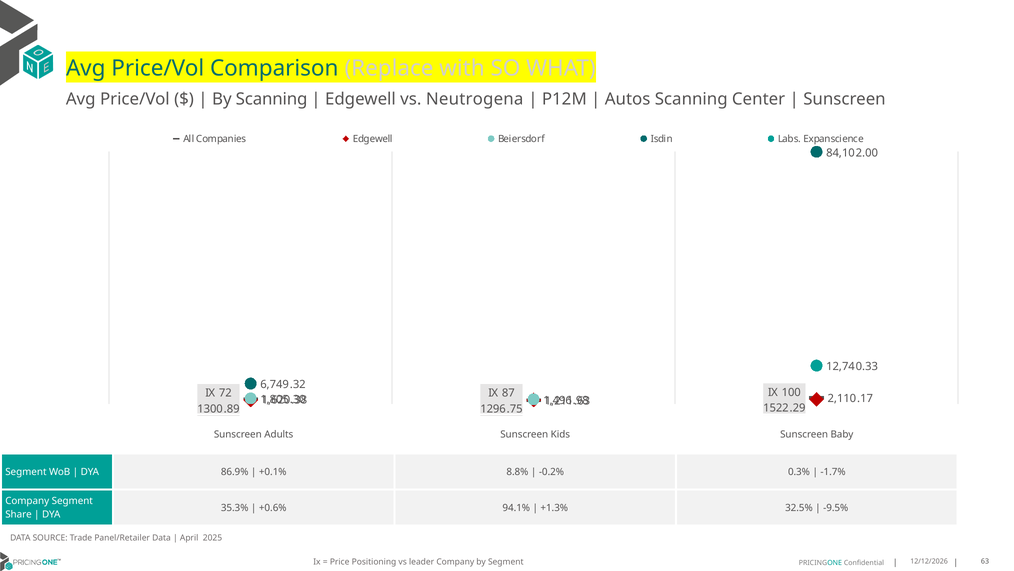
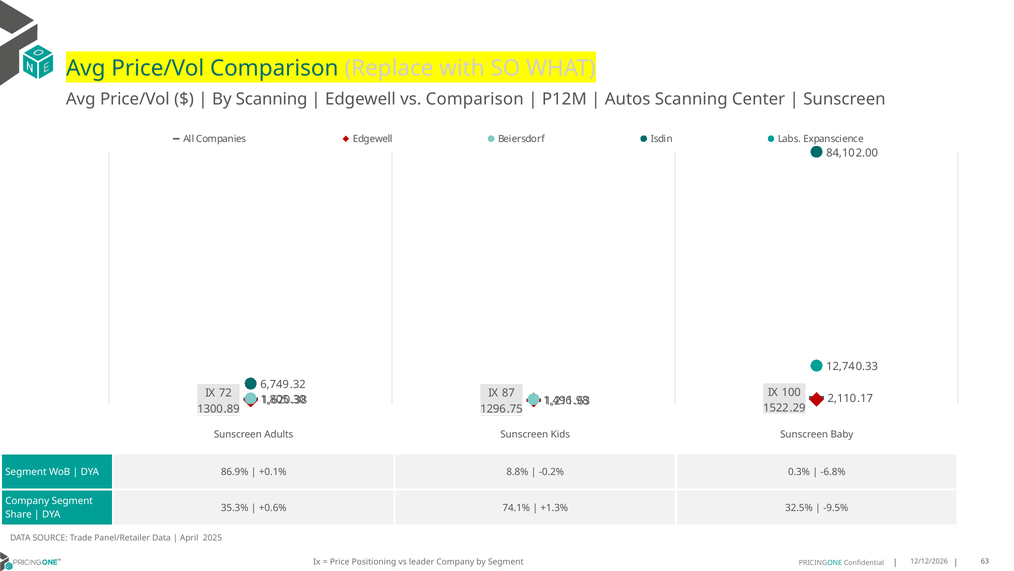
vs Neutrogena: Neutrogena -> Comparison
-1.7%: -1.7% -> -6.8%
94.1%: 94.1% -> 74.1%
